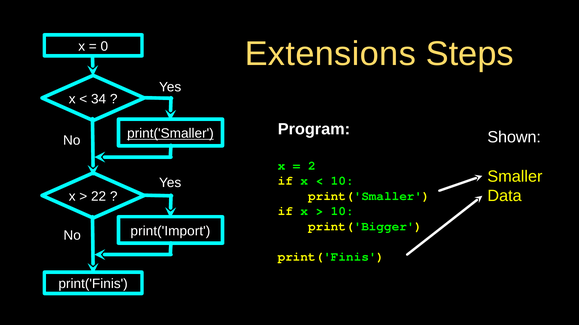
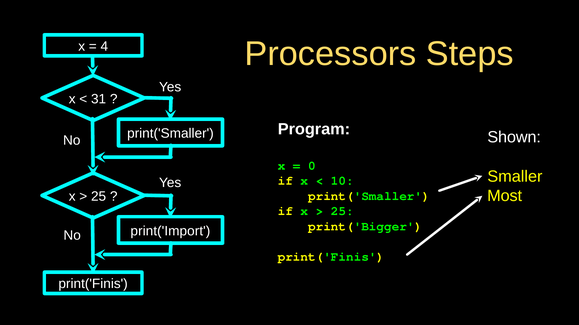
Extensions: Extensions -> Processors
0: 0 -> 4
34: 34 -> 31
print('Smaller at (170, 134) underline: present -> none
2: 2 -> 0
Data: Data -> Most
22 at (99, 197): 22 -> 25
10 at (342, 212): 10 -> 25
